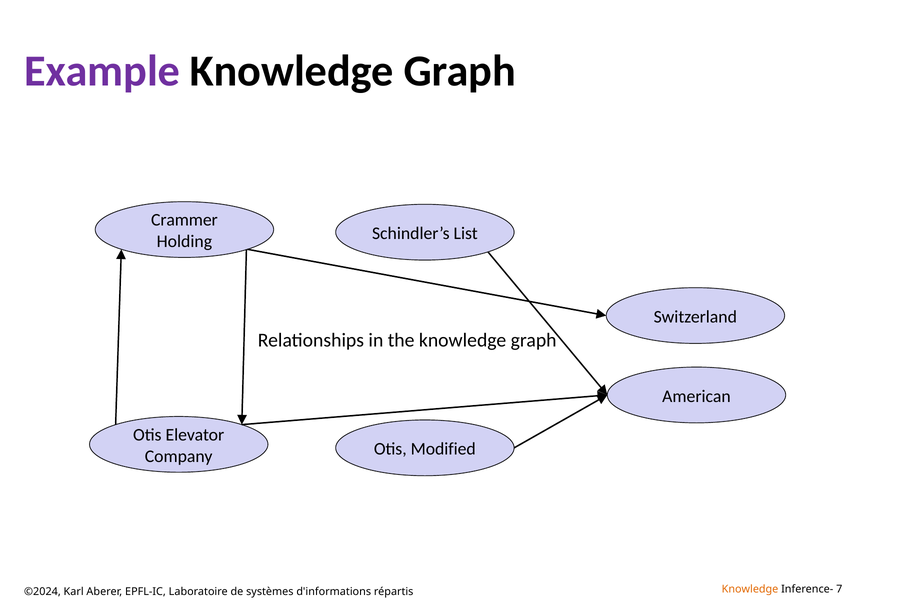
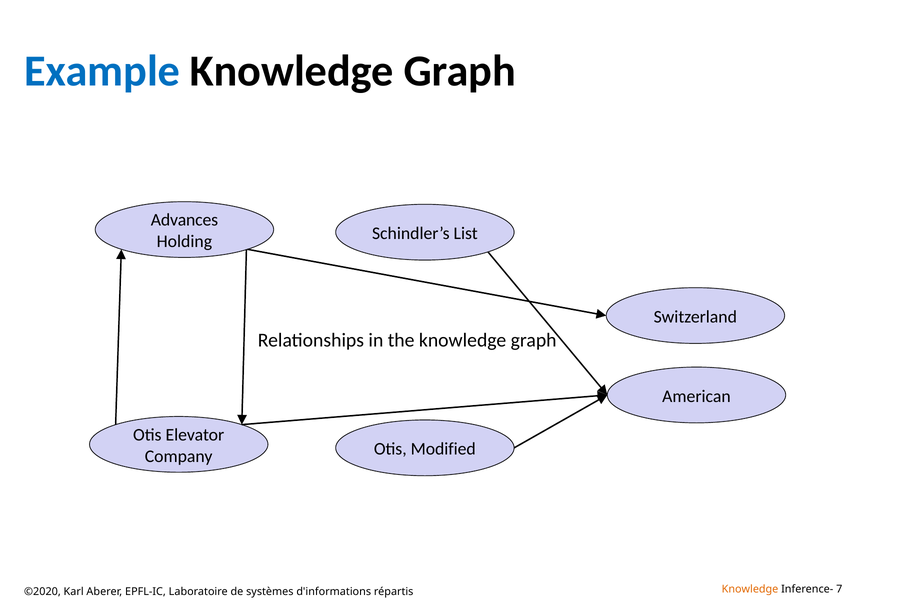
Example colour: purple -> blue
Crammer: Crammer -> Advances
©2024: ©2024 -> ©2020
